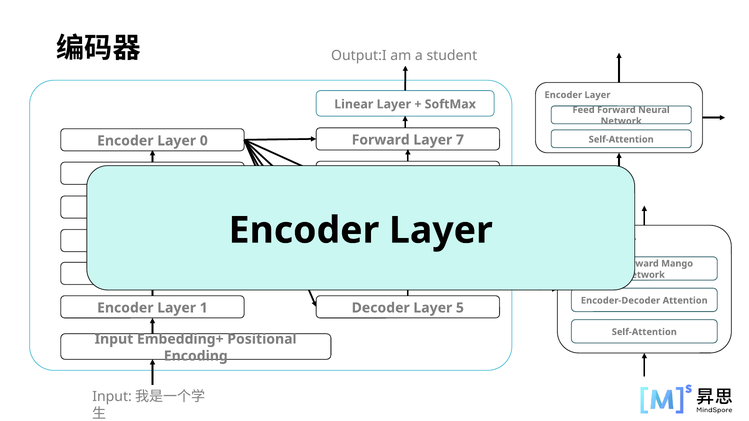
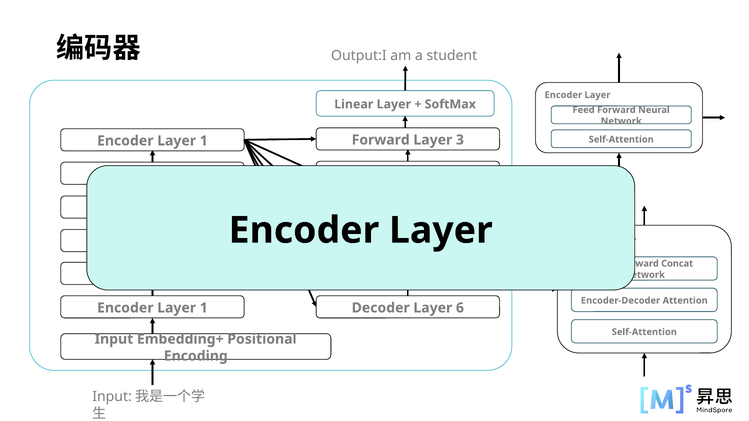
7 at (460, 140): 7 -> 3
0 at (204, 141): 0 -> 1
Mango: Mango -> Concat
5 at (460, 308): 5 -> 6
